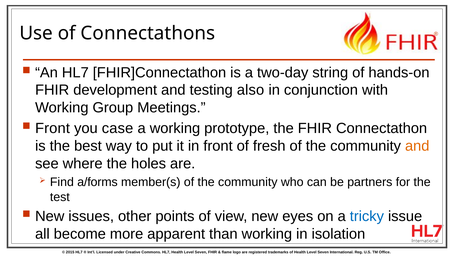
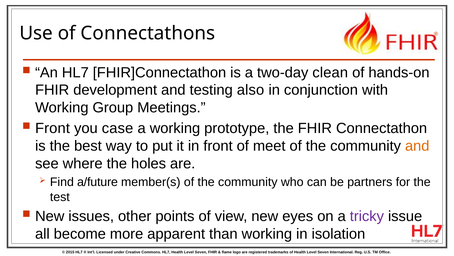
string: string -> clean
fresh: fresh -> meet
a/forms: a/forms -> a/future
tricky colour: blue -> purple
